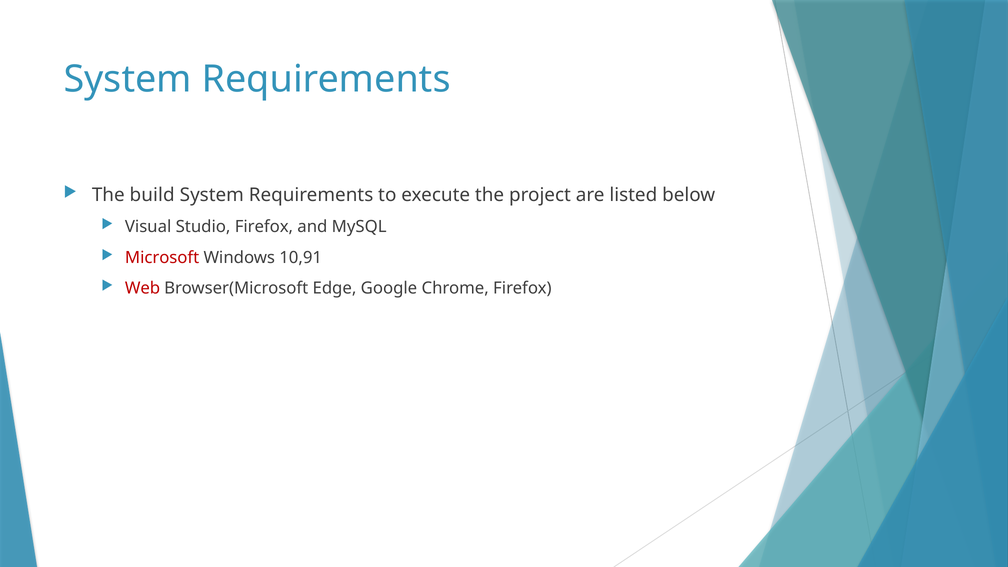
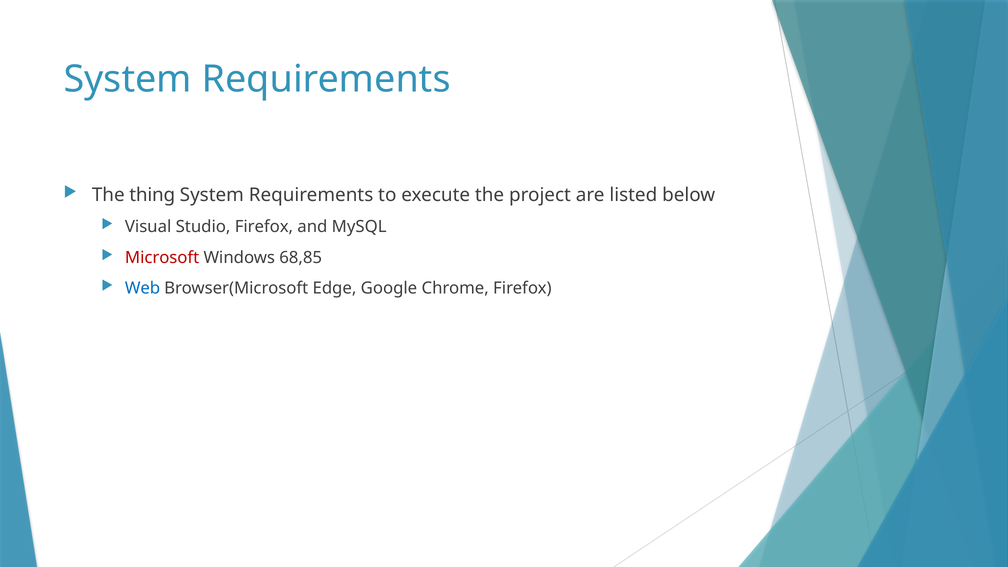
build: build -> thing
10,91: 10,91 -> 68,85
Web colour: red -> blue
